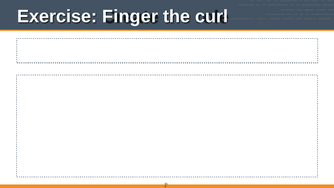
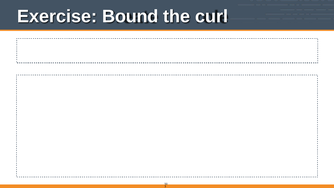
Finger: Finger -> Bound
